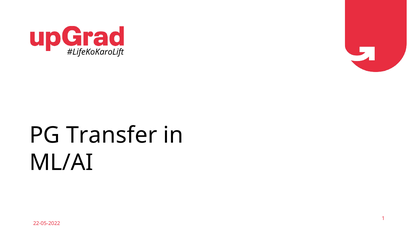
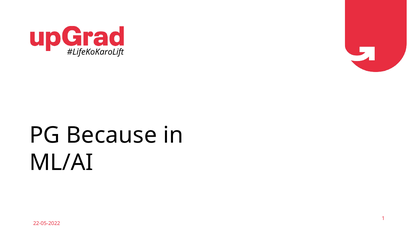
Transfer: Transfer -> Because
